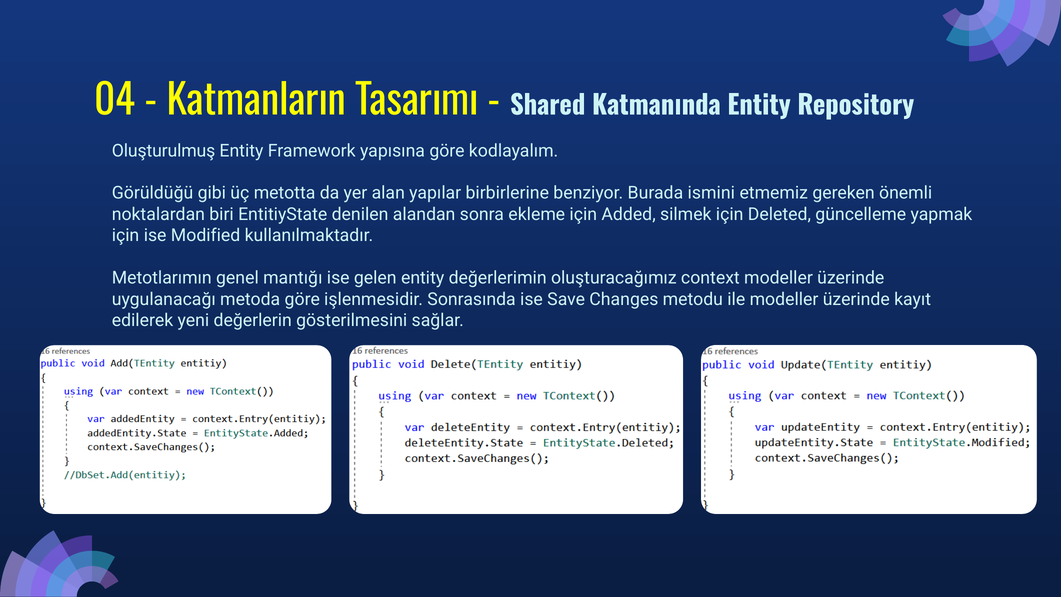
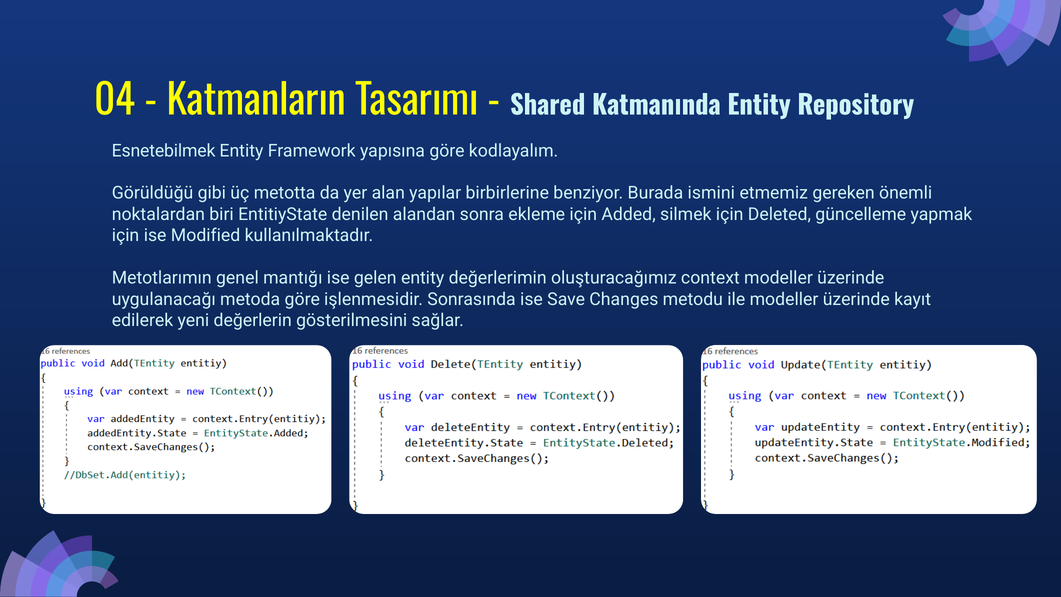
Oluşturulmuş: Oluşturulmuş -> Esnetebilmek
